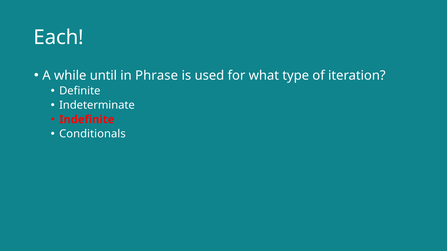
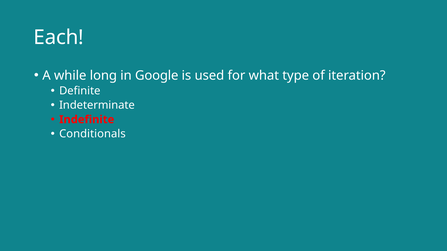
until: until -> long
Phrase: Phrase -> Google
